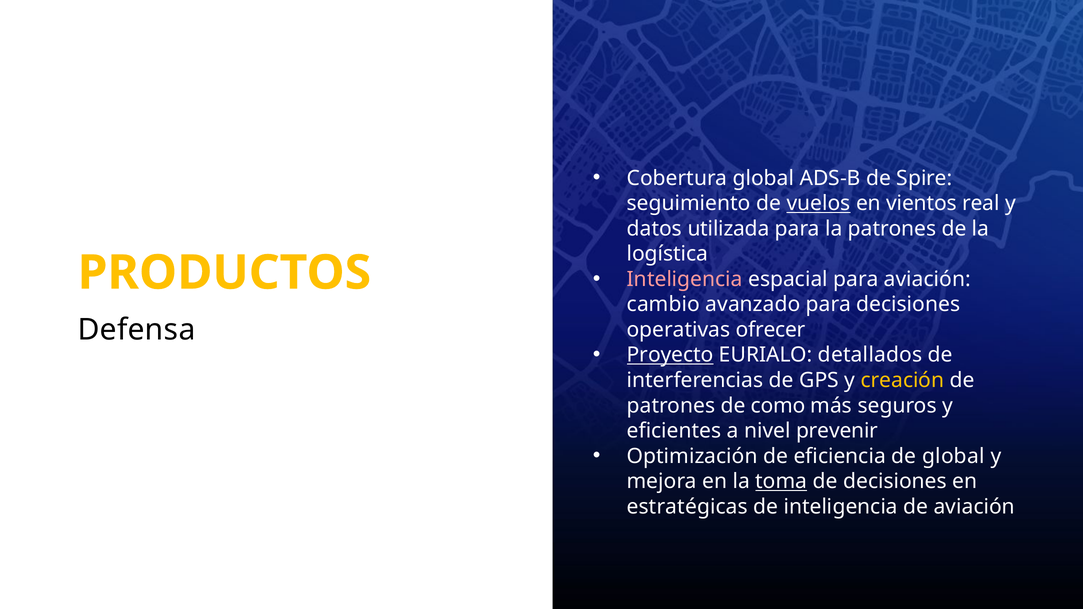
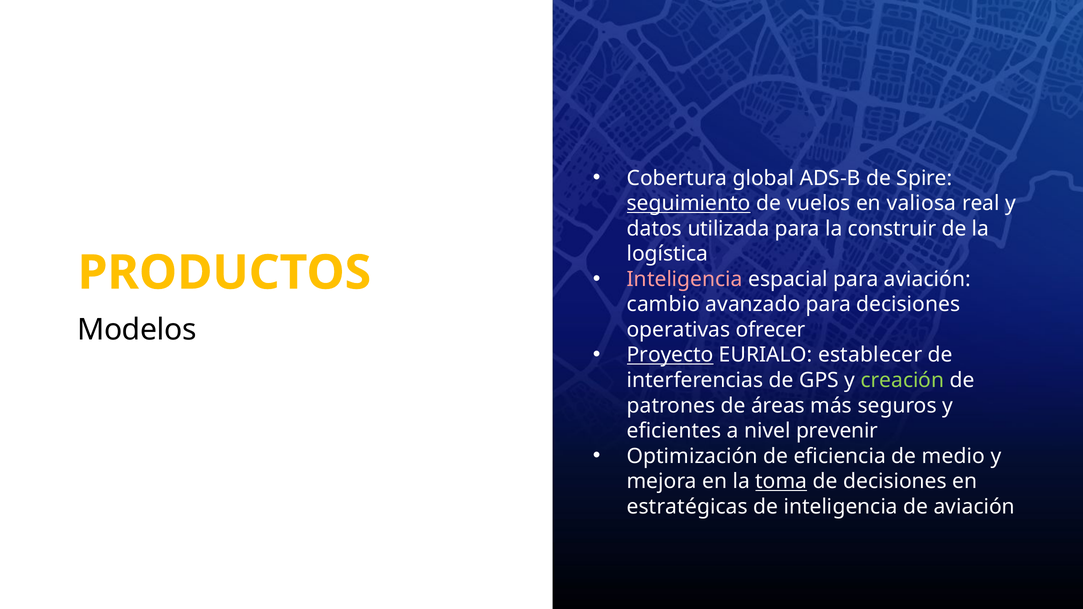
seguimiento underline: none -> present
vuelos underline: present -> none
vientos: vientos -> valiosa
la patrones: patrones -> construir
Defensa: Defensa -> Modelos
detallados: detallados -> establecer
creación colour: yellow -> light green
como: como -> áreas
de global: global -> medio
